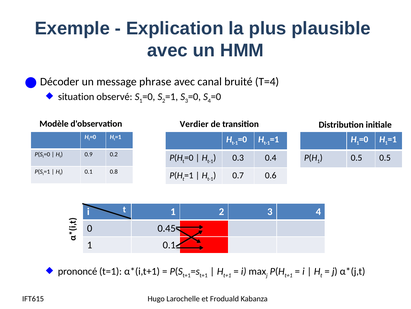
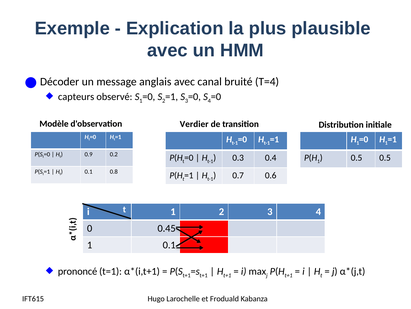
phrase: phrase -> anglais
situation: situation -> capteurs
